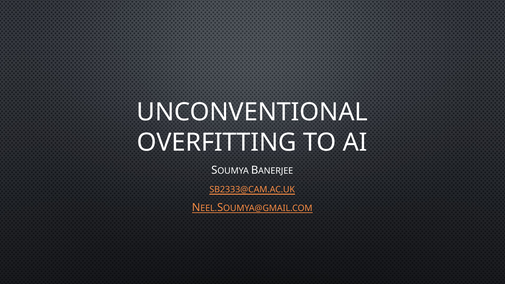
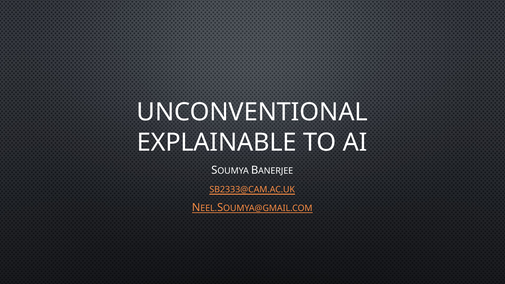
OVERFITTING: OVERFITTING -> EXPLAINABLE
